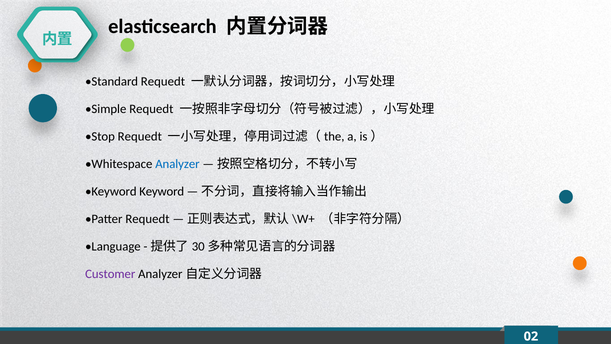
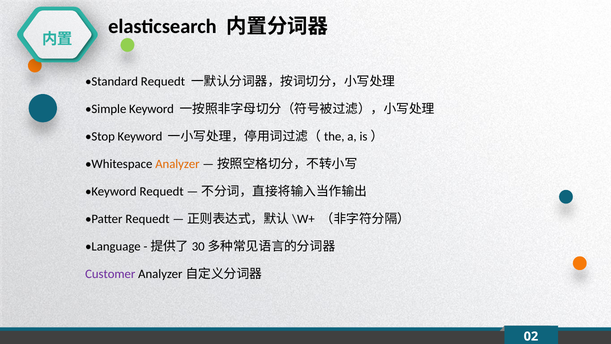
Simple Requedt: Requedt -> Keyword
Stop Requedt: Requedt -> Keyword
Analyzer colour: blue -> orange
Keyword Keyword: Keyword -> Requedt
